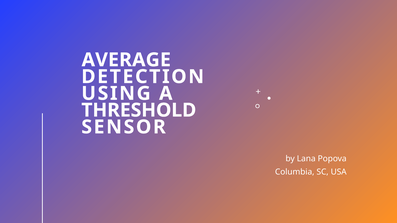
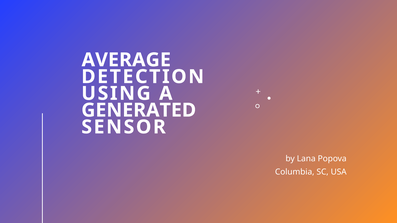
THRESHOLD: THRESHOLD -> GENERATED
